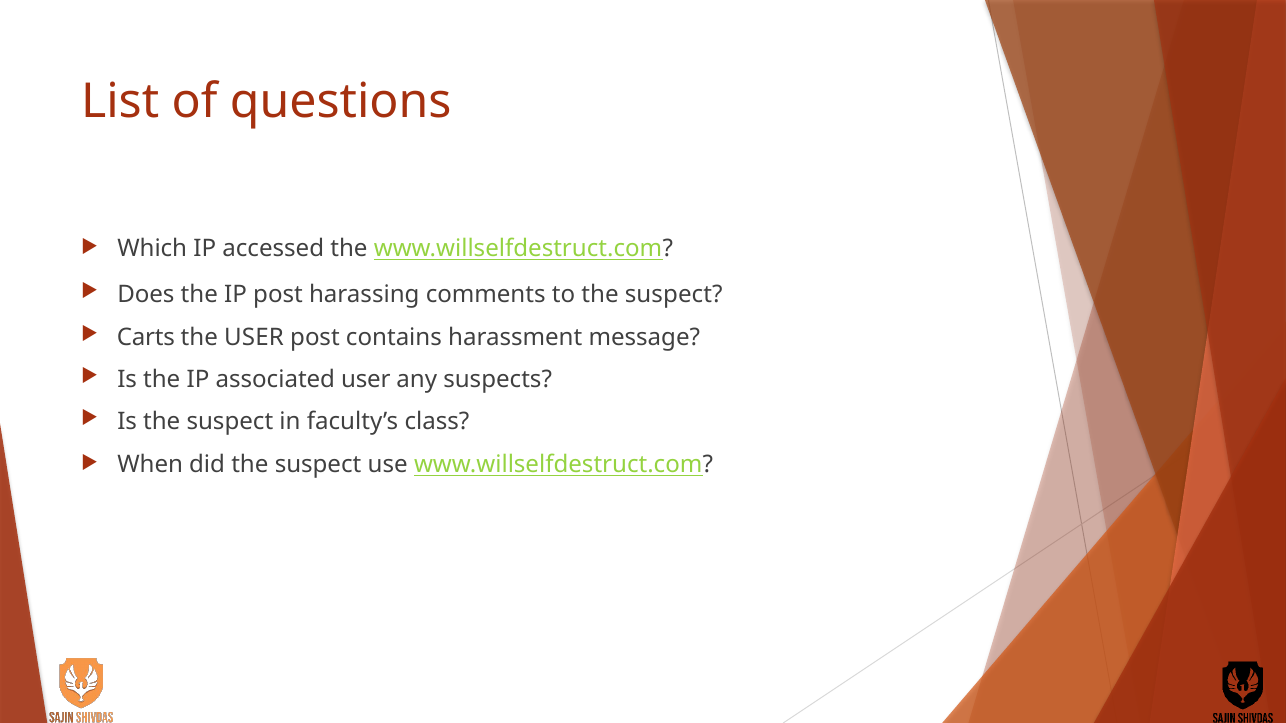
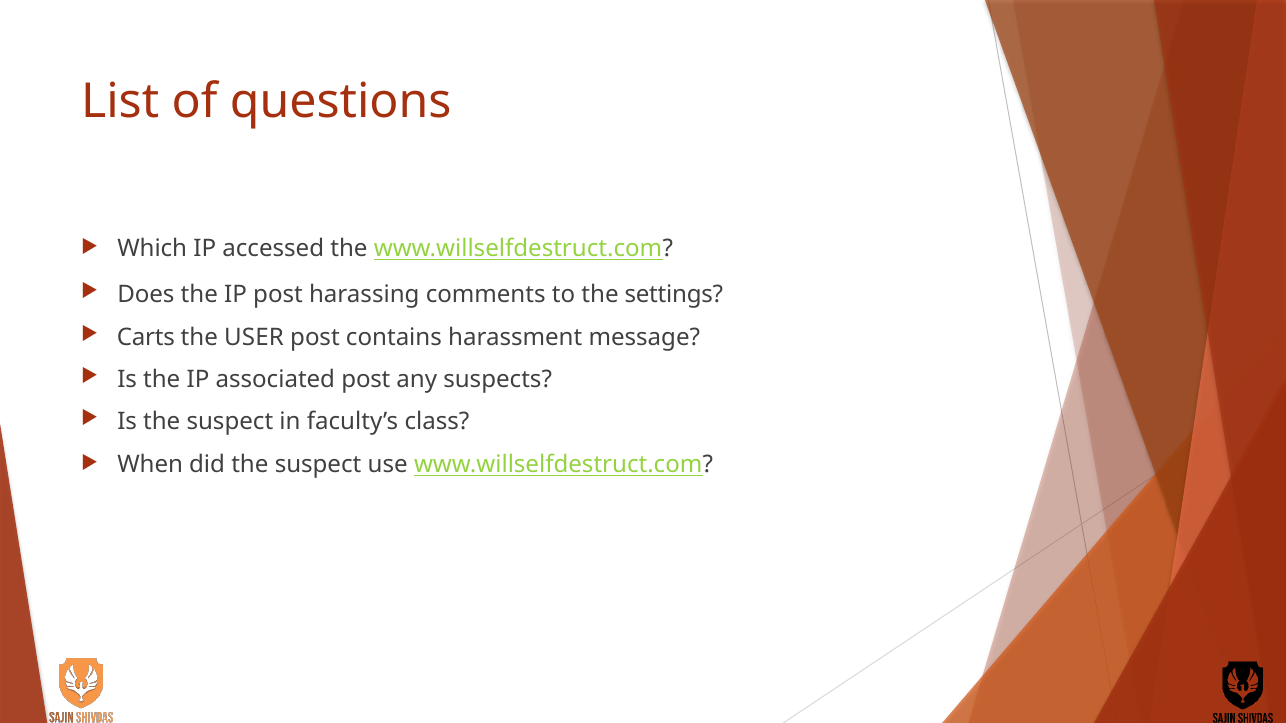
to the suspect: suspect -> settings
associated user: user -> post
